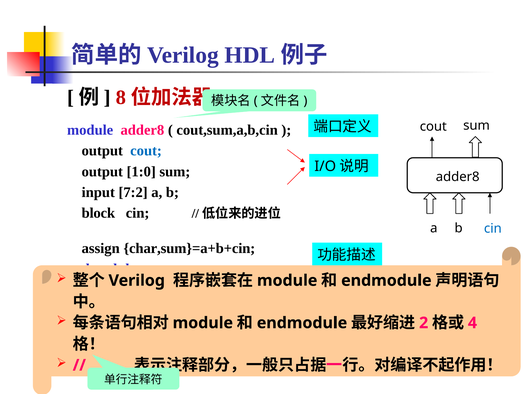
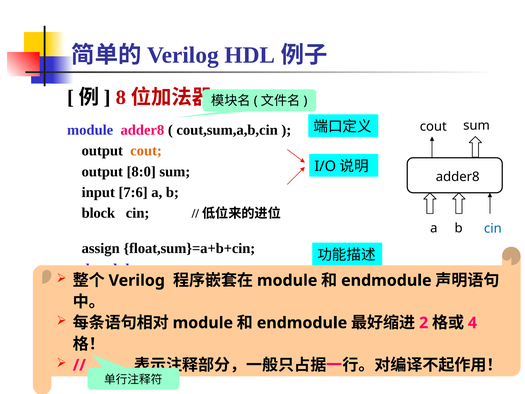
cout at (146, 151) colour: blue -> orange
1:0: 1:0 -> 8:0
7:2: 7:2 -> 7:6
char,sum}=a+b+cin: char,sum}=a+b+cin -> float,sum}=a+b+cin
